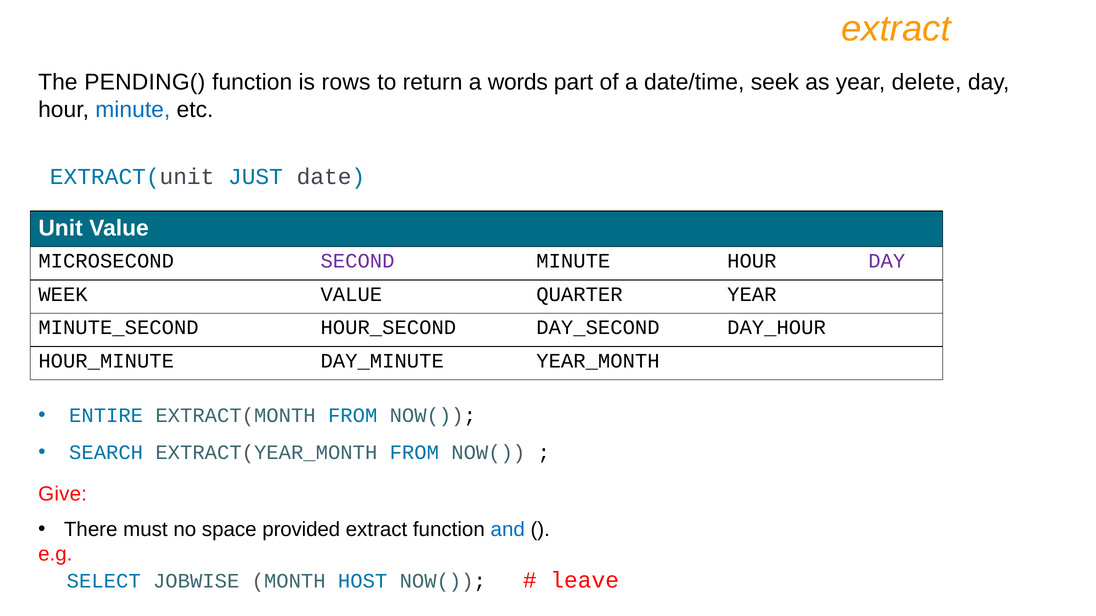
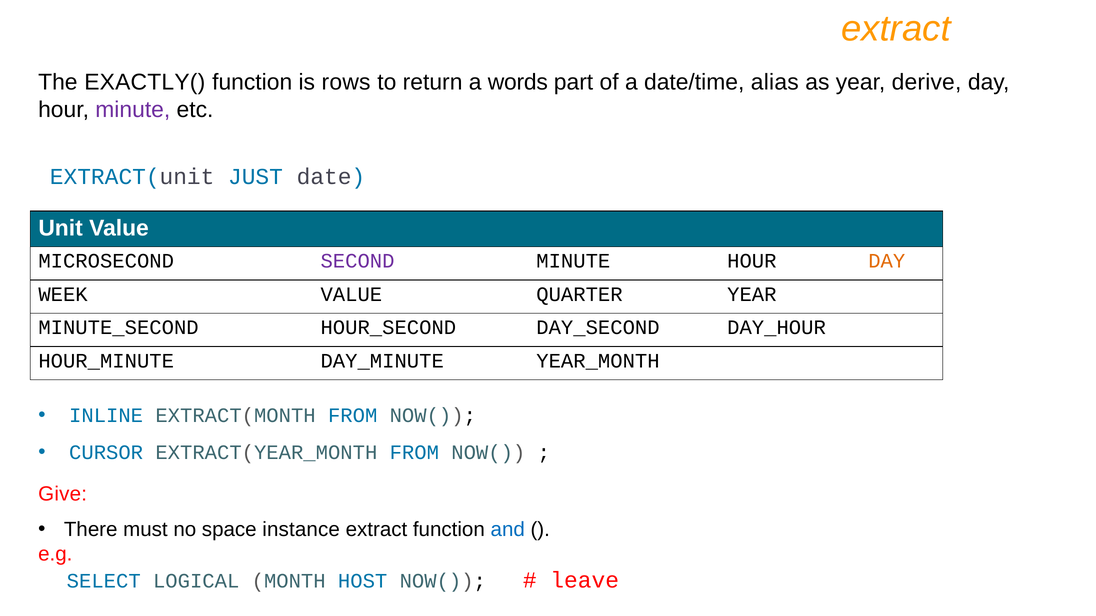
PENDING(: PENDING( -> EXACTLY(
seek: seek -> alias
delete: delete -> derive
minute at (133, 110) colour: blue -> purple
DAY at (887, 261) colour: purple -> orange
ENTIRE: ENTIRE -> INLINE
SEARCH: SEARCH -> CURSOR
provided: provided -> instance
JOBWISE: JOBWISE -> LOGICAL
